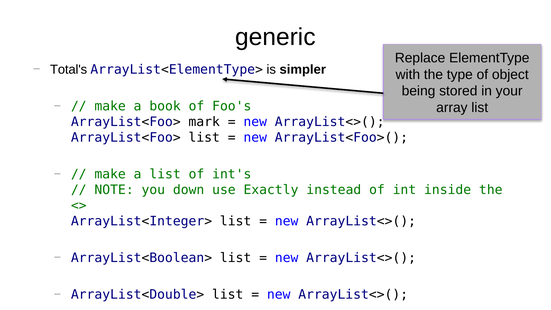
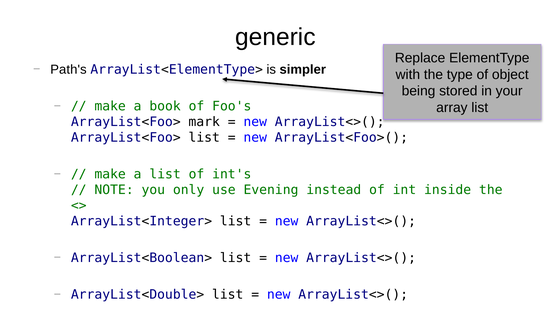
Total's: Total's -> Path's
down: down -> only
Exactly: Exactly -> Evening
